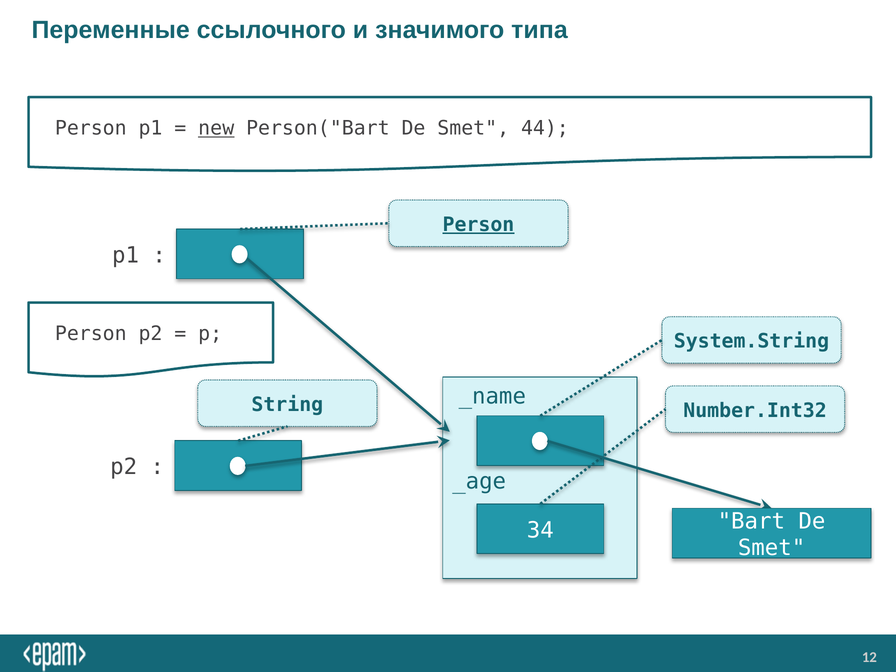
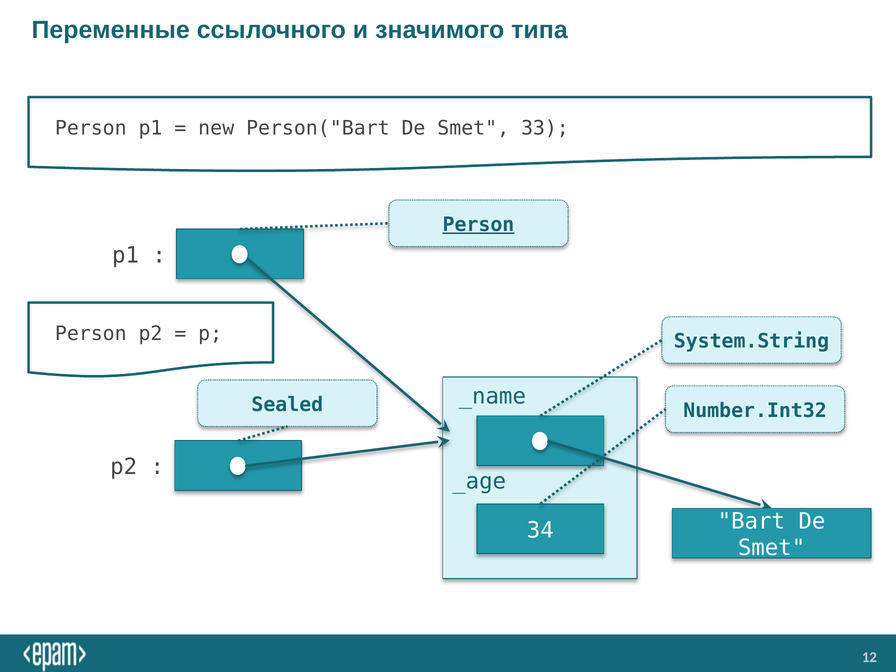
new underline: present -> none
44: 44 -> 33
String: String -> Sealed
